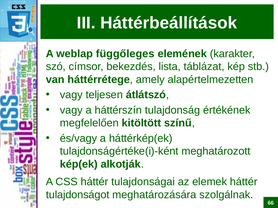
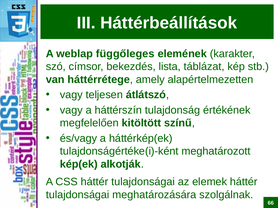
tulajdonságot at (78, 195): tulajdonságot -> tulajdonságai
